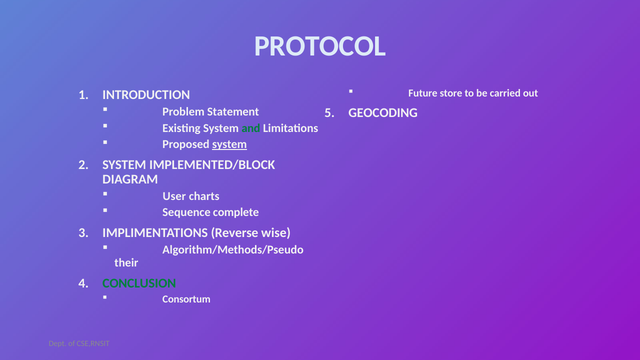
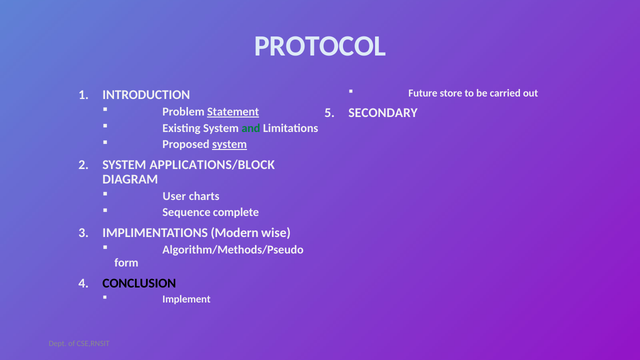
Statement underline: none -> present
GEOCODING: GEOCODING -> SECONDARY
IMPLEMENTED/BLOCK: IMPLEMENTED/BLOCK -> APPLICATIONS/BLOCK
Reverse: Reverse -> Modern
their: their -> form
CONCLUSION colour: green -> black
Consortum: Consortum -> Implement
